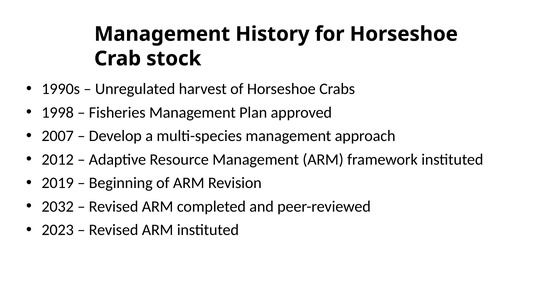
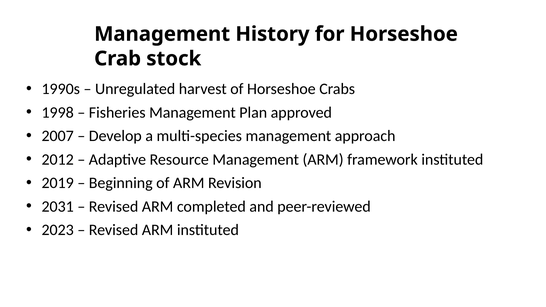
2032: 2032 -> 2031
